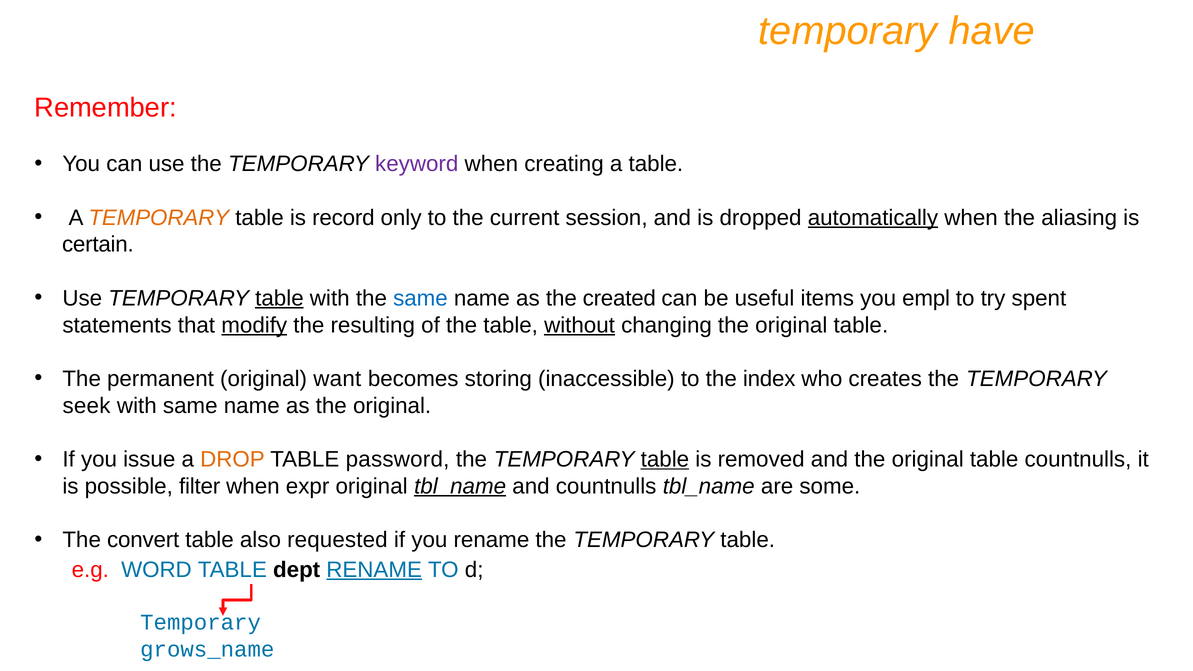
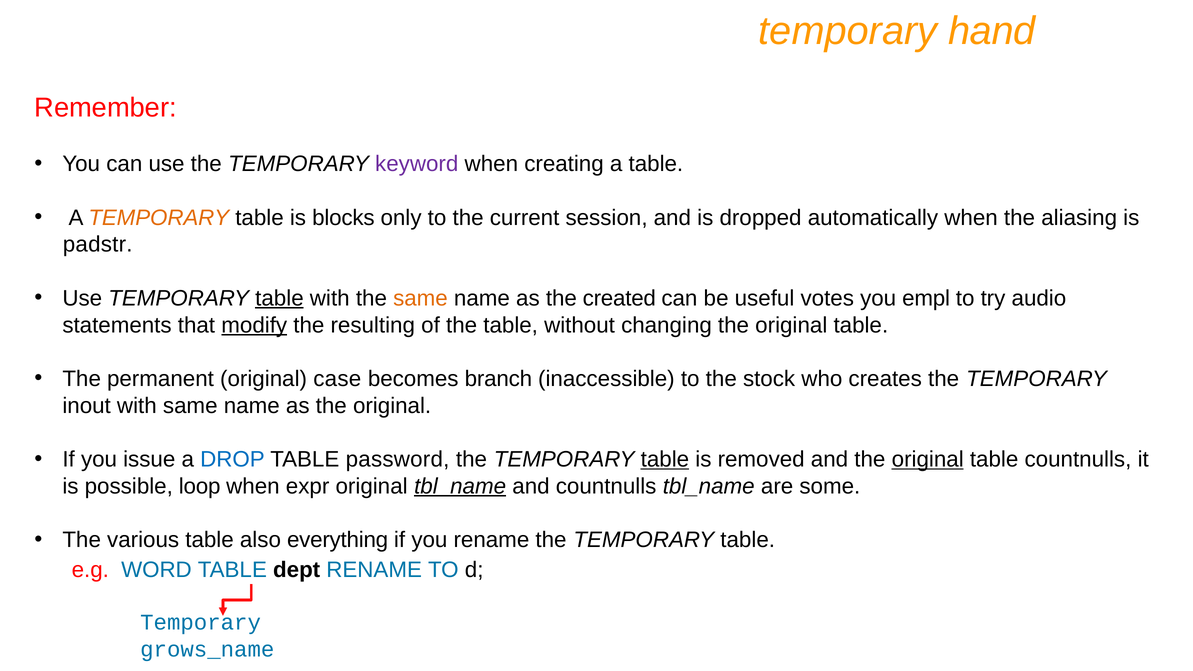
have: have -> hand
record: record -> blocks
automatically underline: present -> none
certain: certain -> padstr
same at (420, 298) colour: blue -> orange
items: items -> votes
spent: spent -> audio
without underline: present -> none
want: want -> case
storing: storing -> branch
index: index -> stock
seek: seek -> inout
DROP colour: orange -> blue
original at (928, 459) underline: none -> present
filter: filter -> loop
convert: convert -> various
requested: requested -> everything
RENAME at (374, 570) underline: present -> none
